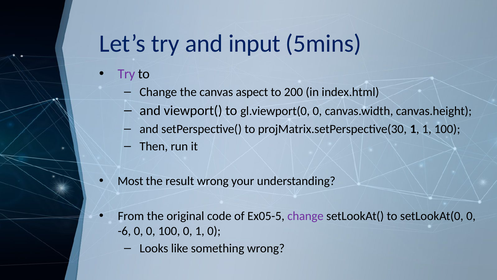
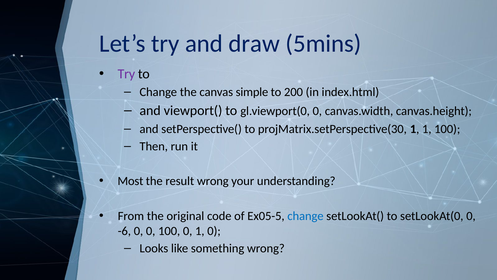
input: input -> draw
aspect: aspect -> simple
change at (305, 216) colour: purple -> blue
